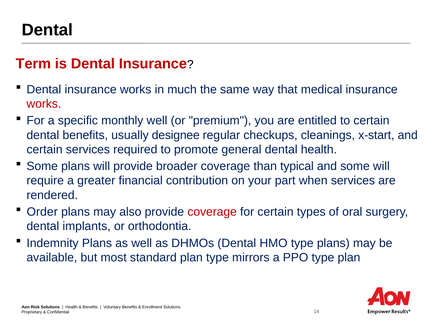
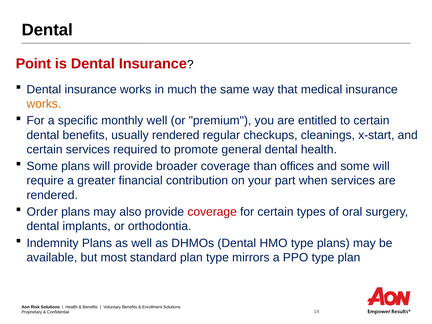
Term: Term -> Point
works at (44, 104) colour: red -> orange
usually designee: designee -> rendered
typical: typical -> offices
